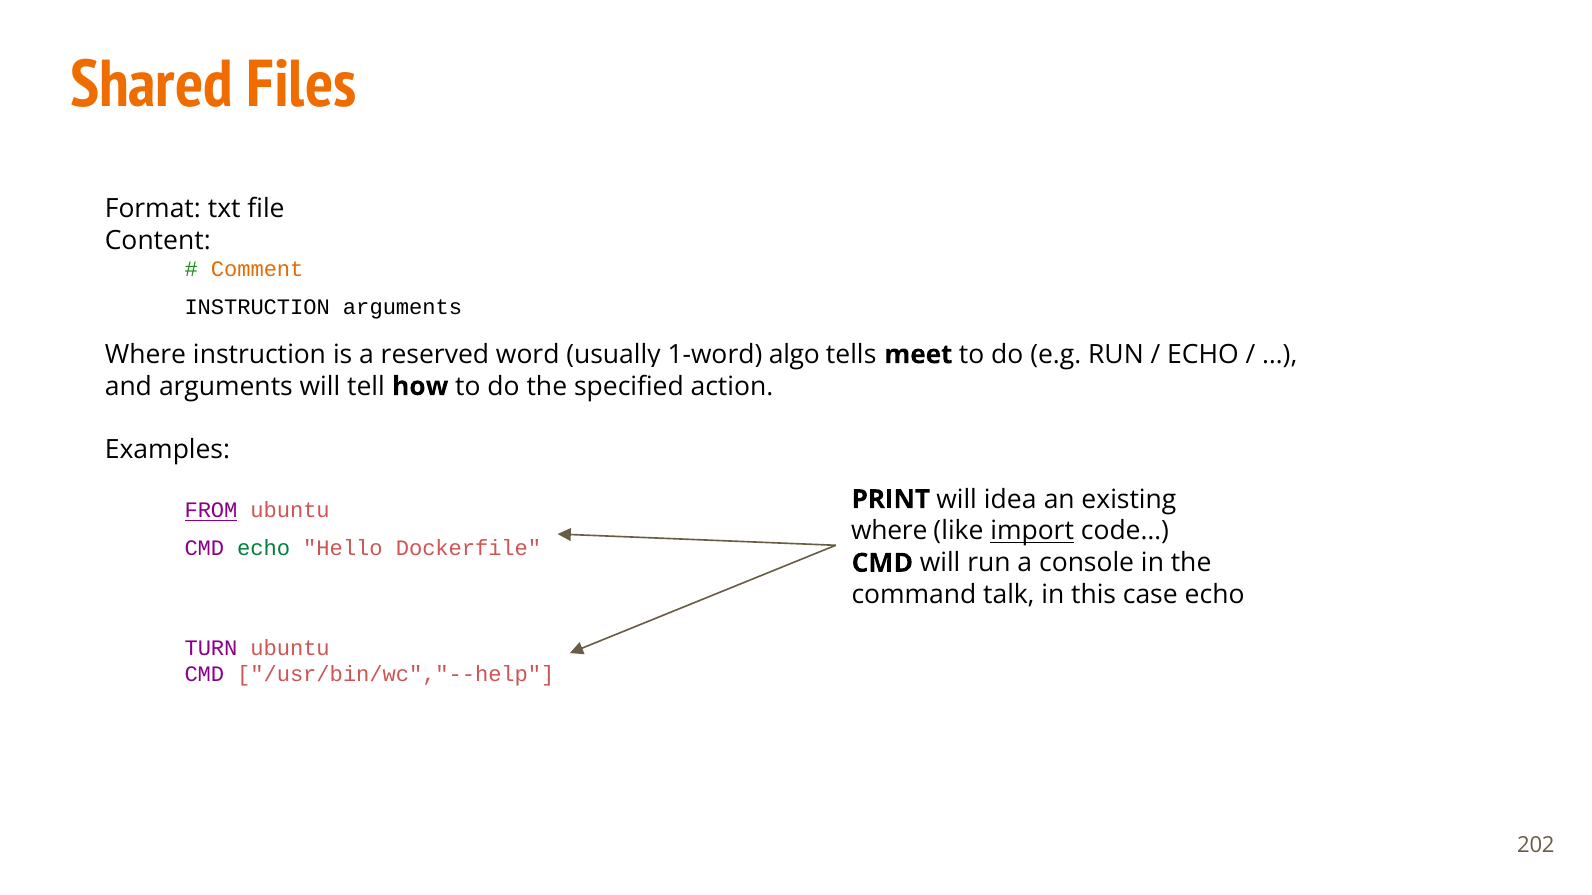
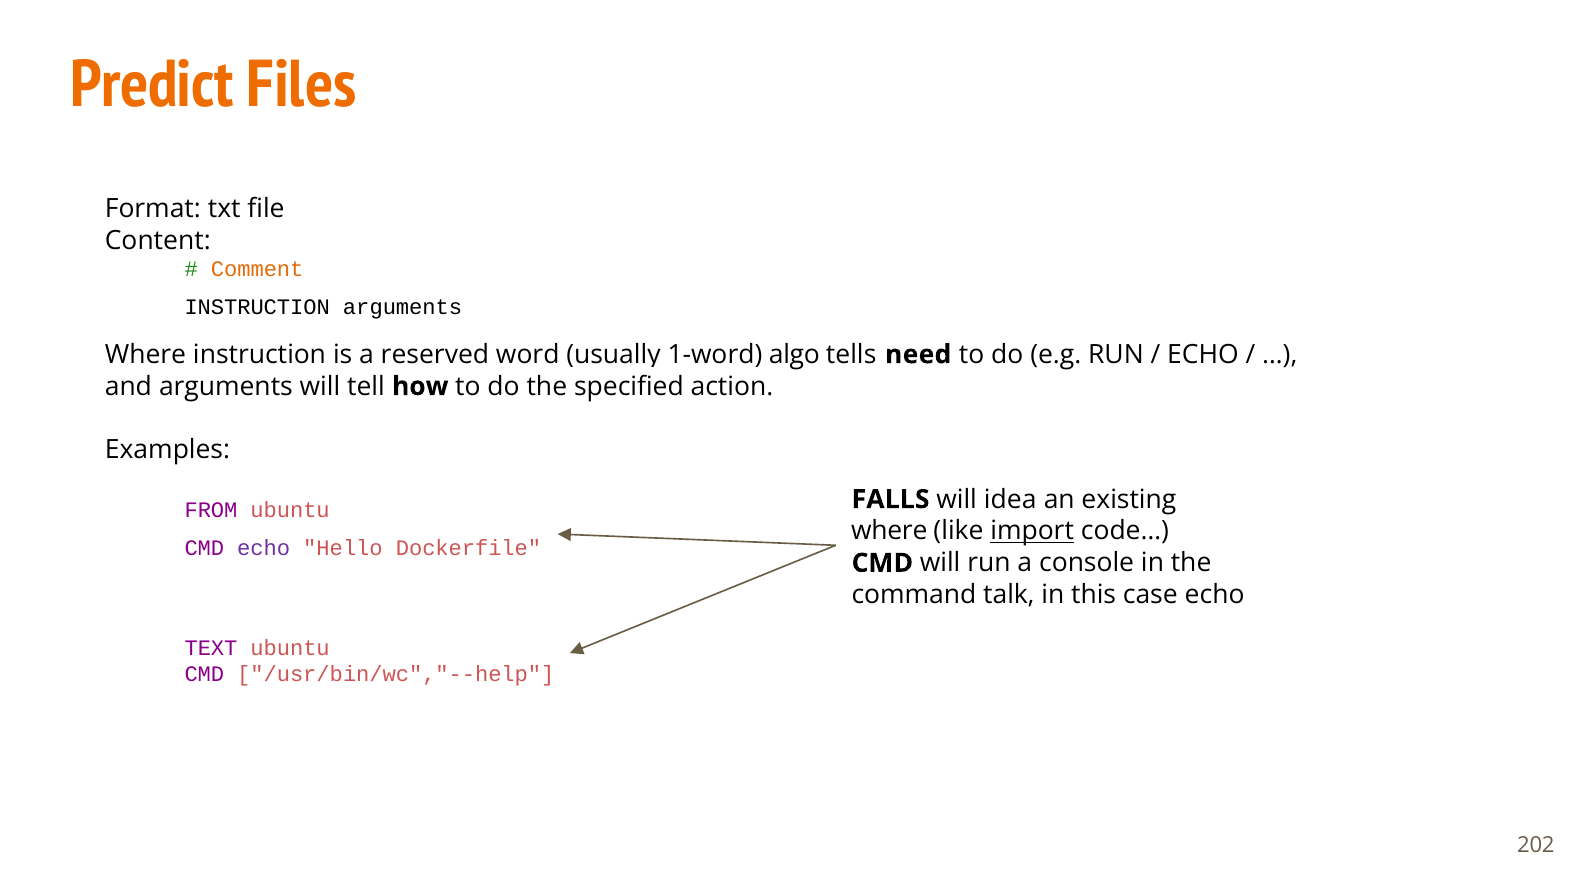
Shared: Shared -> Predict
meet: meet -> need
PRINT: PRINT -> FALLS
FROM underline: present -> none
echo at (264, 549) colour: green -> purple
TURN: TURN -> TEXT
